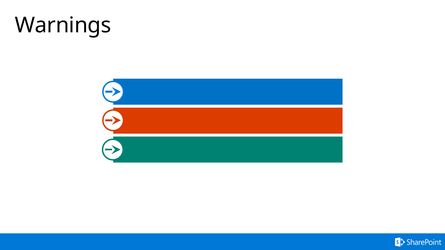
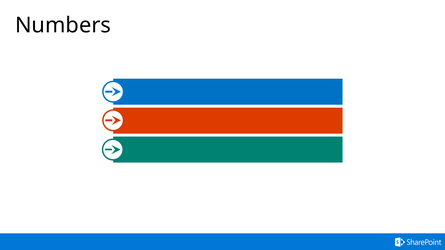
Warnings: Warnings -> Numbers
